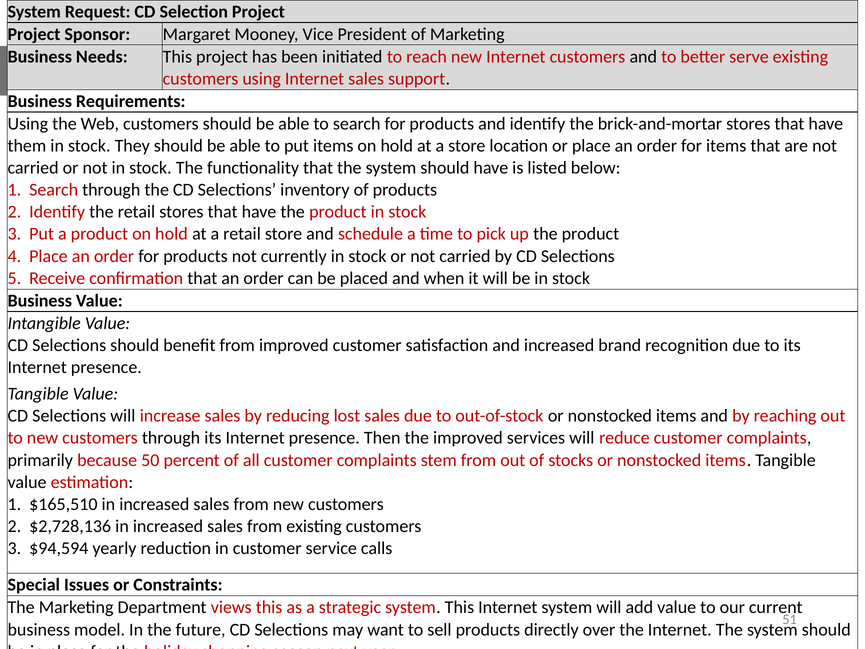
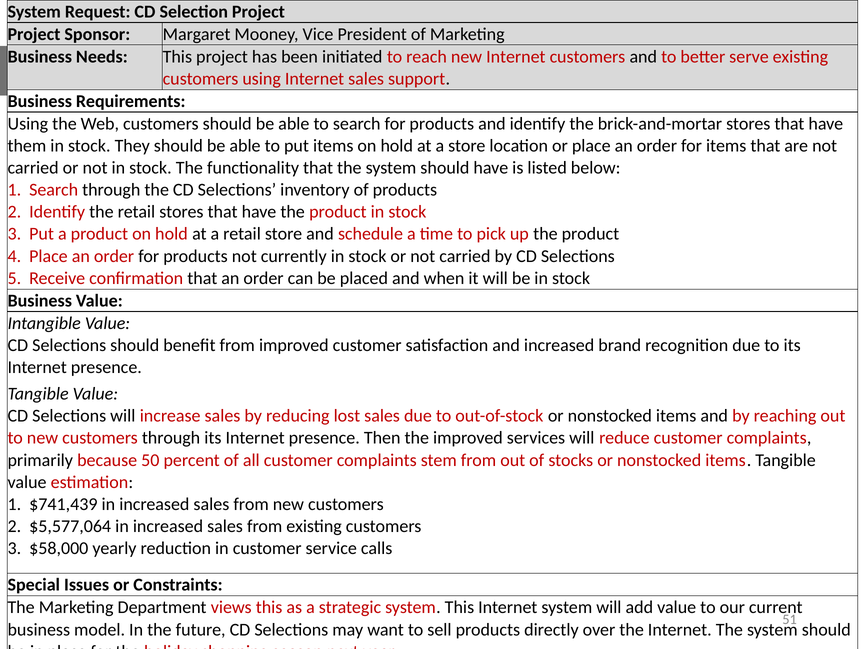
$165,510: $165,510 -> $741,439
$2,728,136: $2,728,136 -> $5,577,064
$94,594: $94,594 -> $58,000
